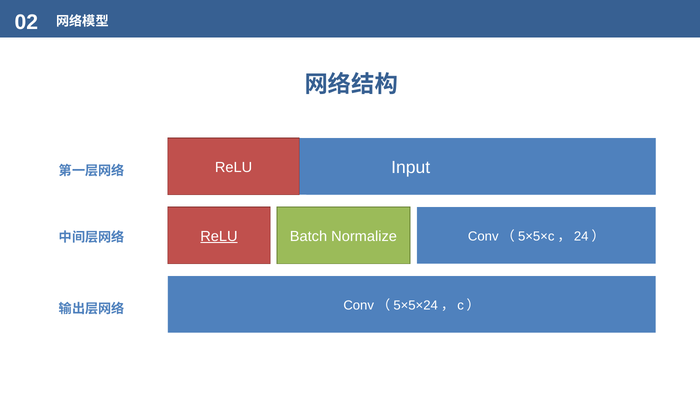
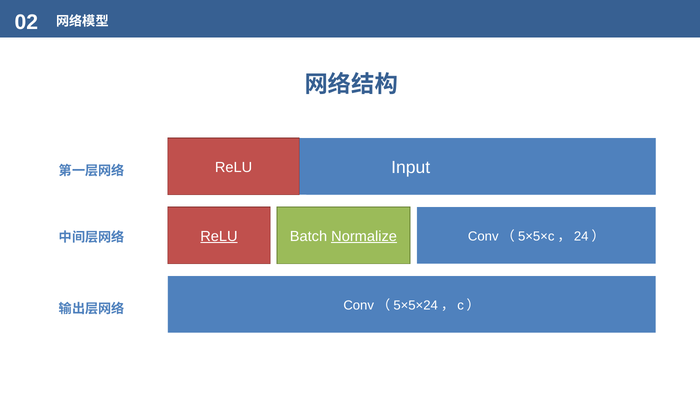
Normalize underline: none -> present
